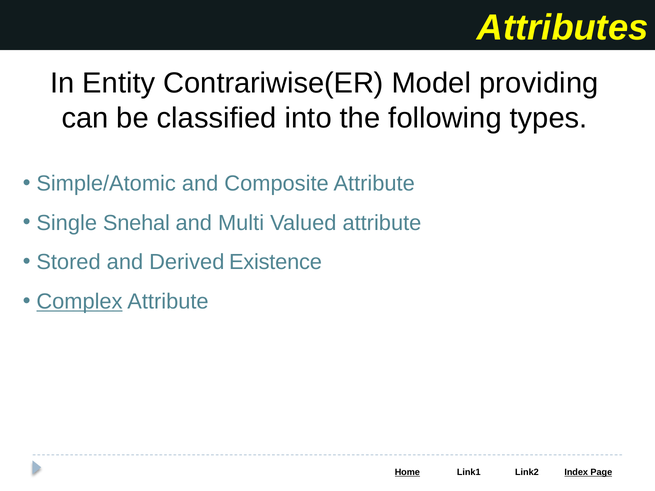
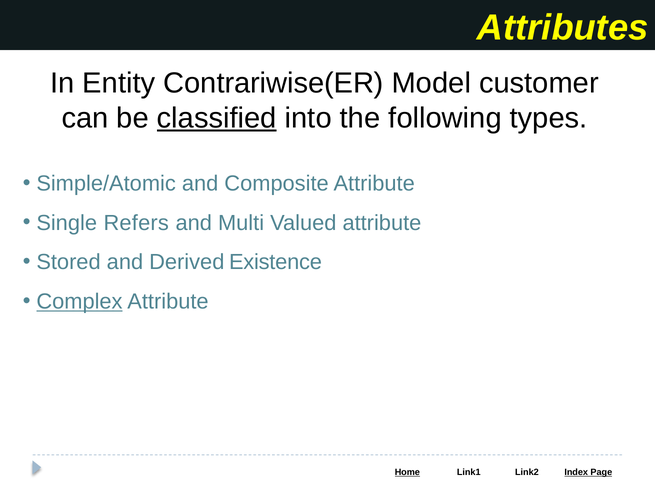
providing: providing -> customer
classified underline: none -> present
Snehal: Snehal -> Refers
